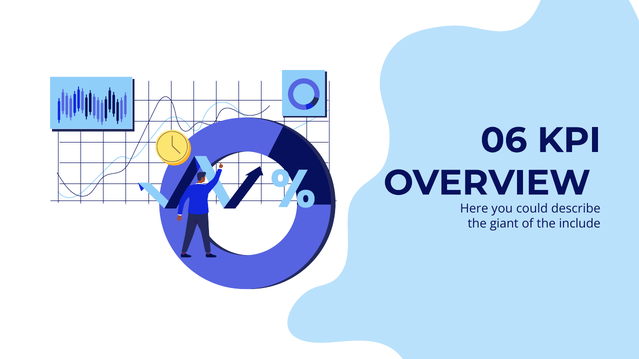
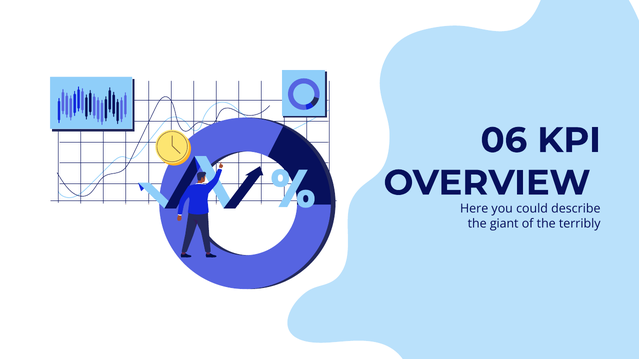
include: include -> terribly
